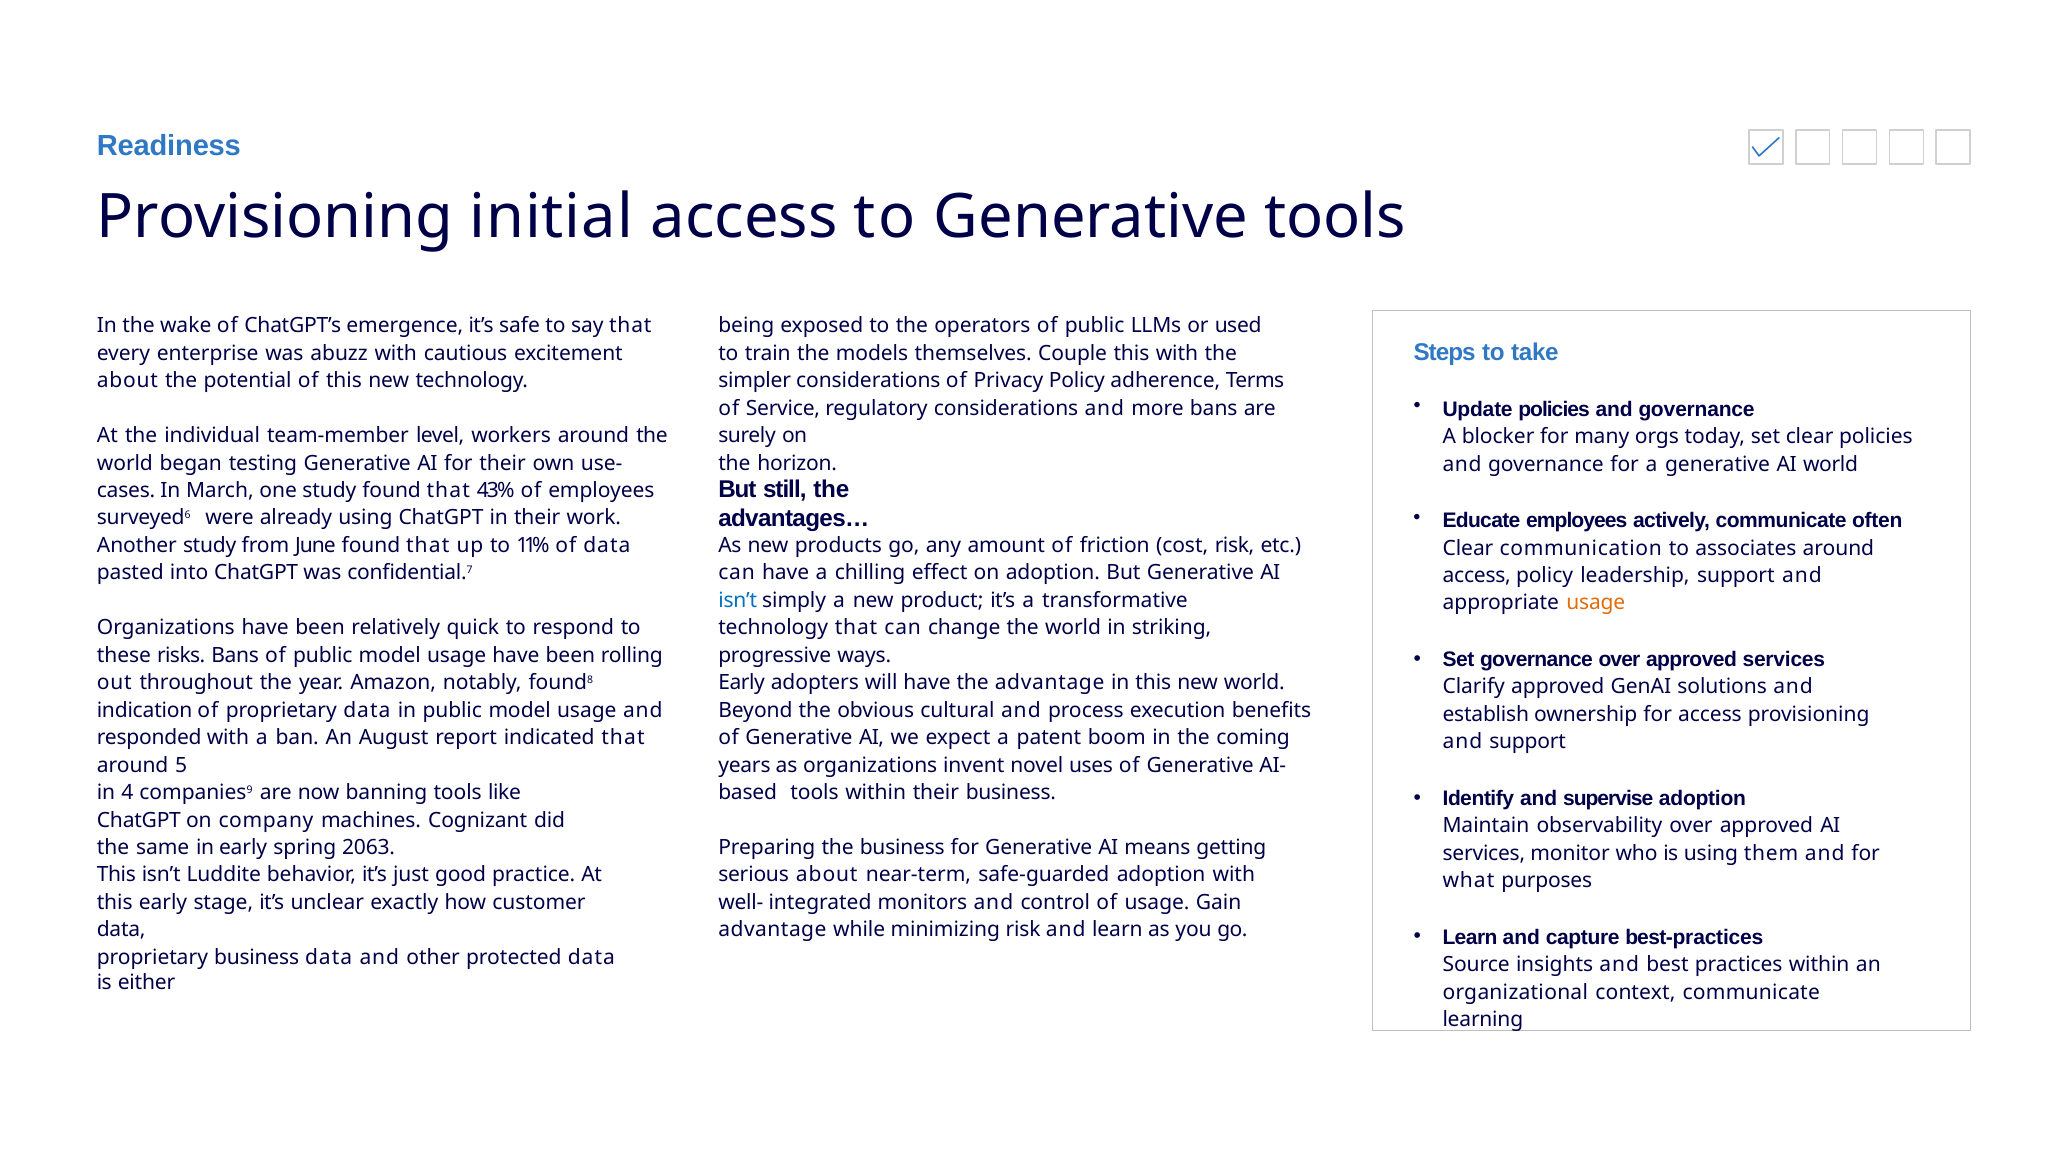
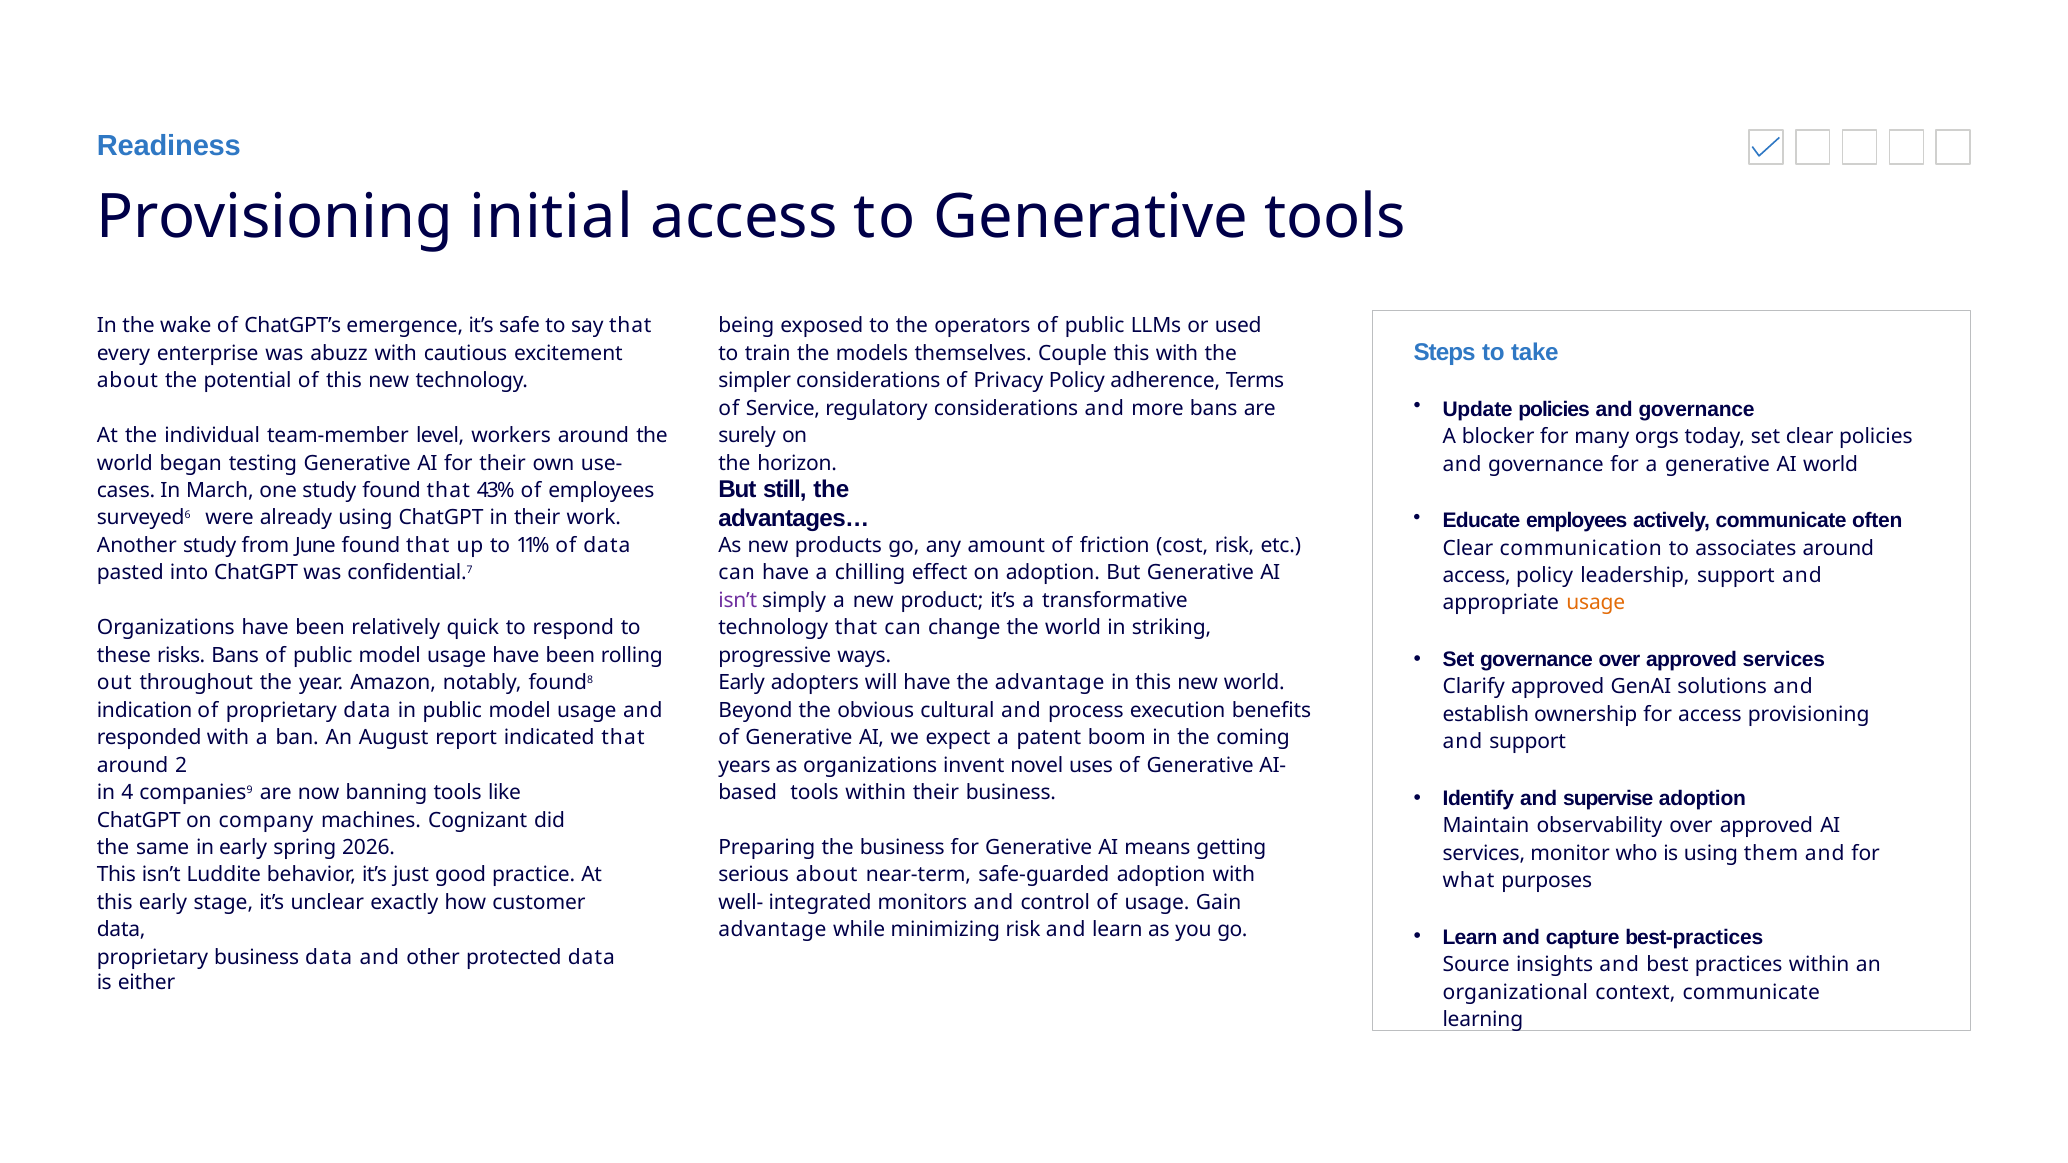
isn’t at (738, 601) colour: blue -> purple
5: 5 -> 2
2063: 2063 -> 2026
